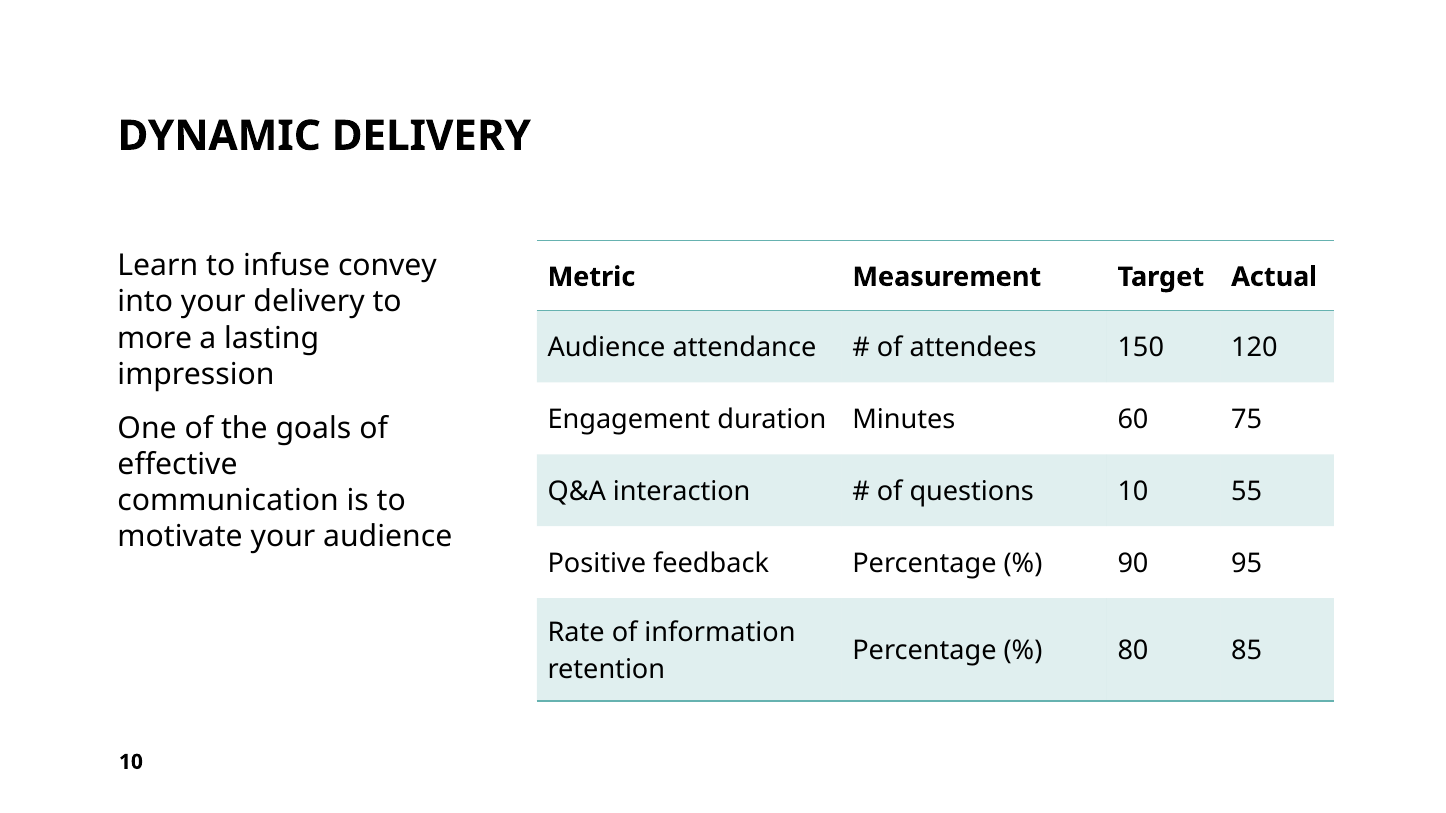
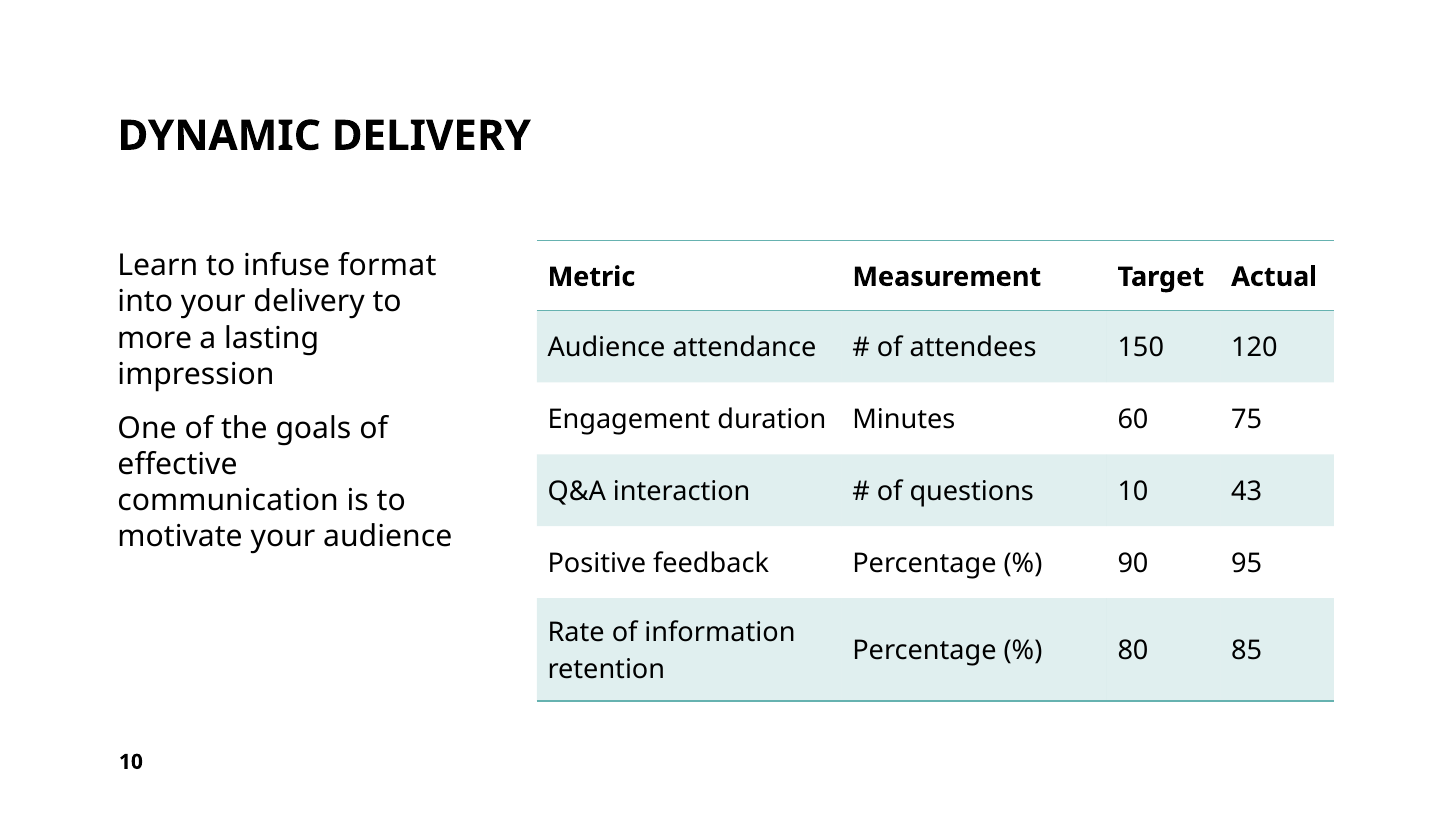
convey: convey -> format
55: 55 -> 43
